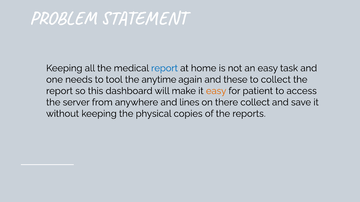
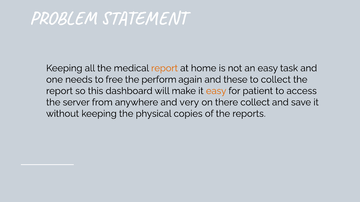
report at (164, 68) colour: blue -> orange
tool: tool -> free
anytime: anytime -> perform
lines: lines -> very
